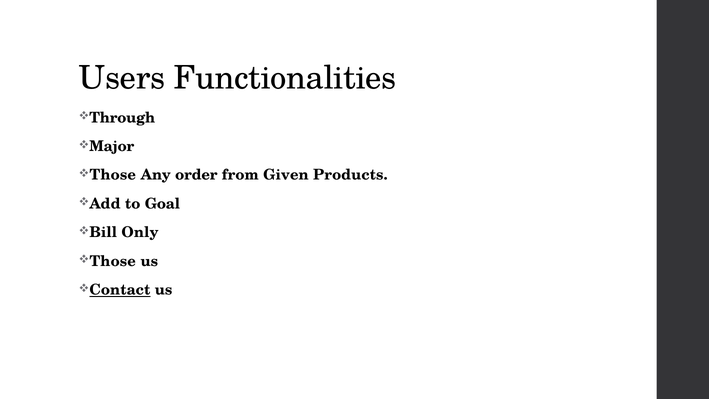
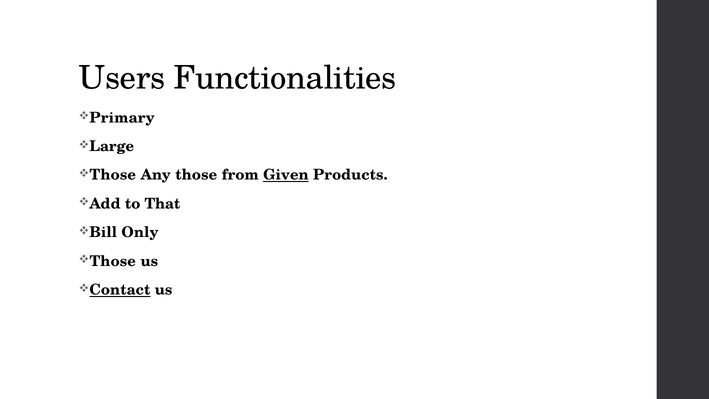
Through: Through -> Primary
Major: Major -> Large
Any order: order -> those
Given underline: none -> present
Goal: Goal -> That
